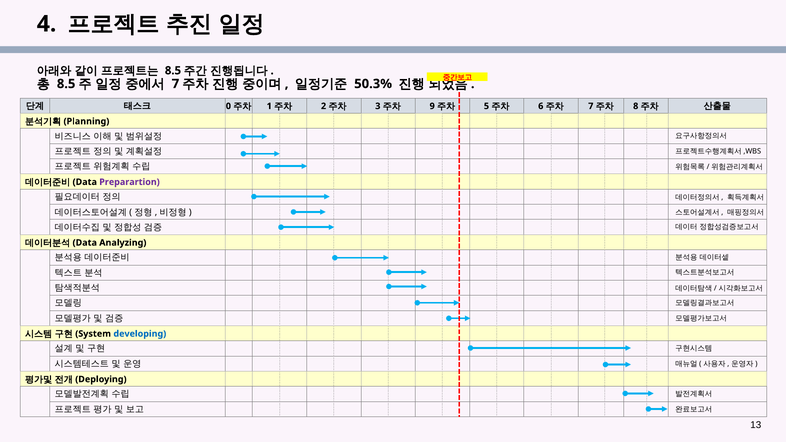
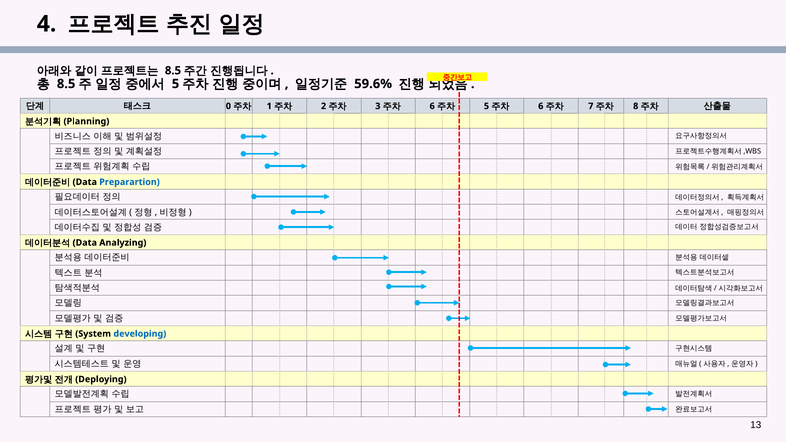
7 at (176, 84): 7 -> 5
50.3%: 50.3% -> 59.6%
9 at (432, 106): 9 -> 6
Preparartion colour: purple -> blue
